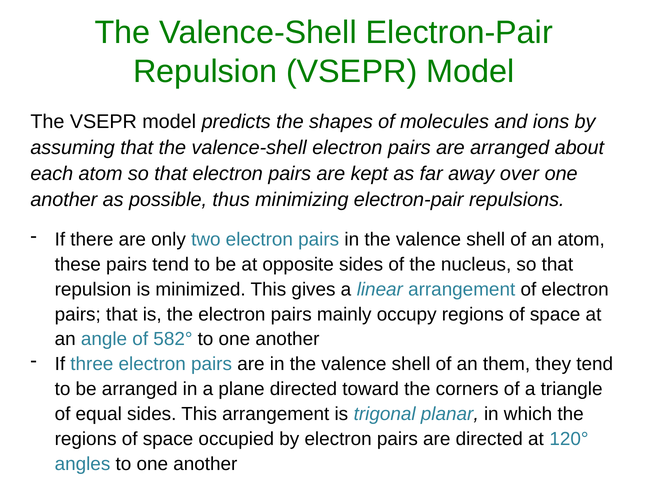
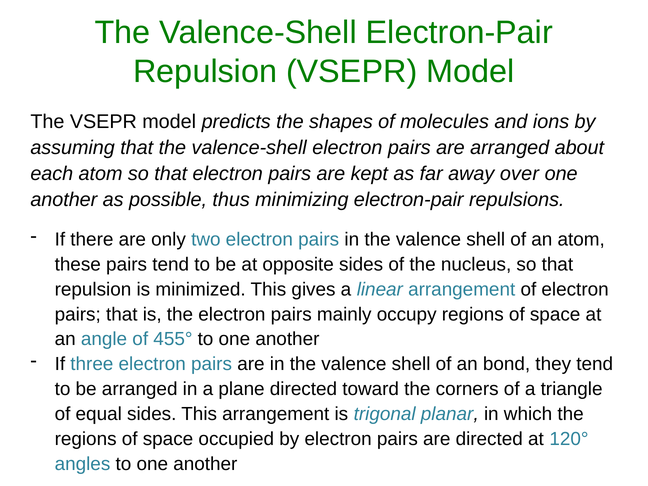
582°: 582° -> 455°
them: them -> bond
